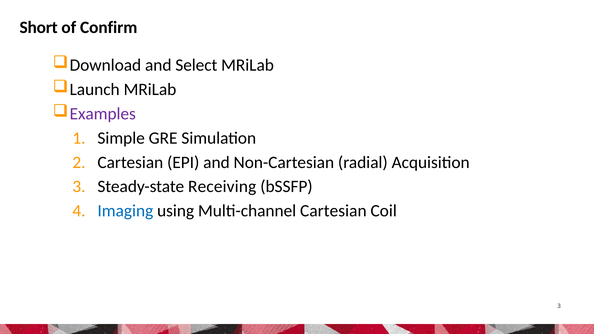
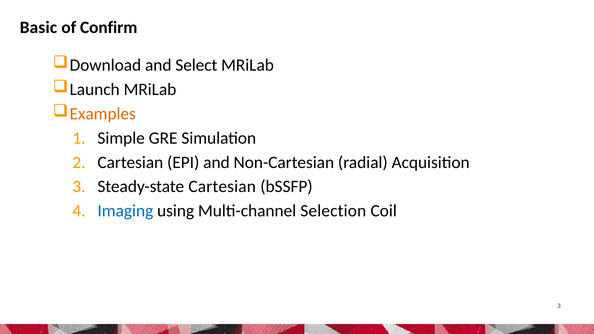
Short: Short -> Basic
Examples colour: purple -> orange
Steady-state Receiving: Receiving -> Cartesian
Multi-channel Cartesian: Cartesian -> Selection
